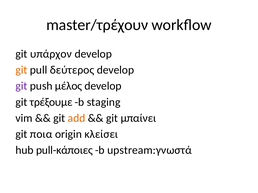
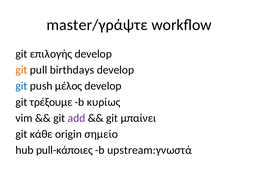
master/τρέχουν: master/τρέχουν -> master/γράψτε
υπάρχον: υπάρχον -> επιλογής
δεύτερος: δεύτερος -> birthdays
git at (21, 86) colour: purple -> blue
staging: staging -> κυρίως
add colour: orange -> purple
ποια: ποια -> κάθε
κλείσει: κλείσει -> σημείο
